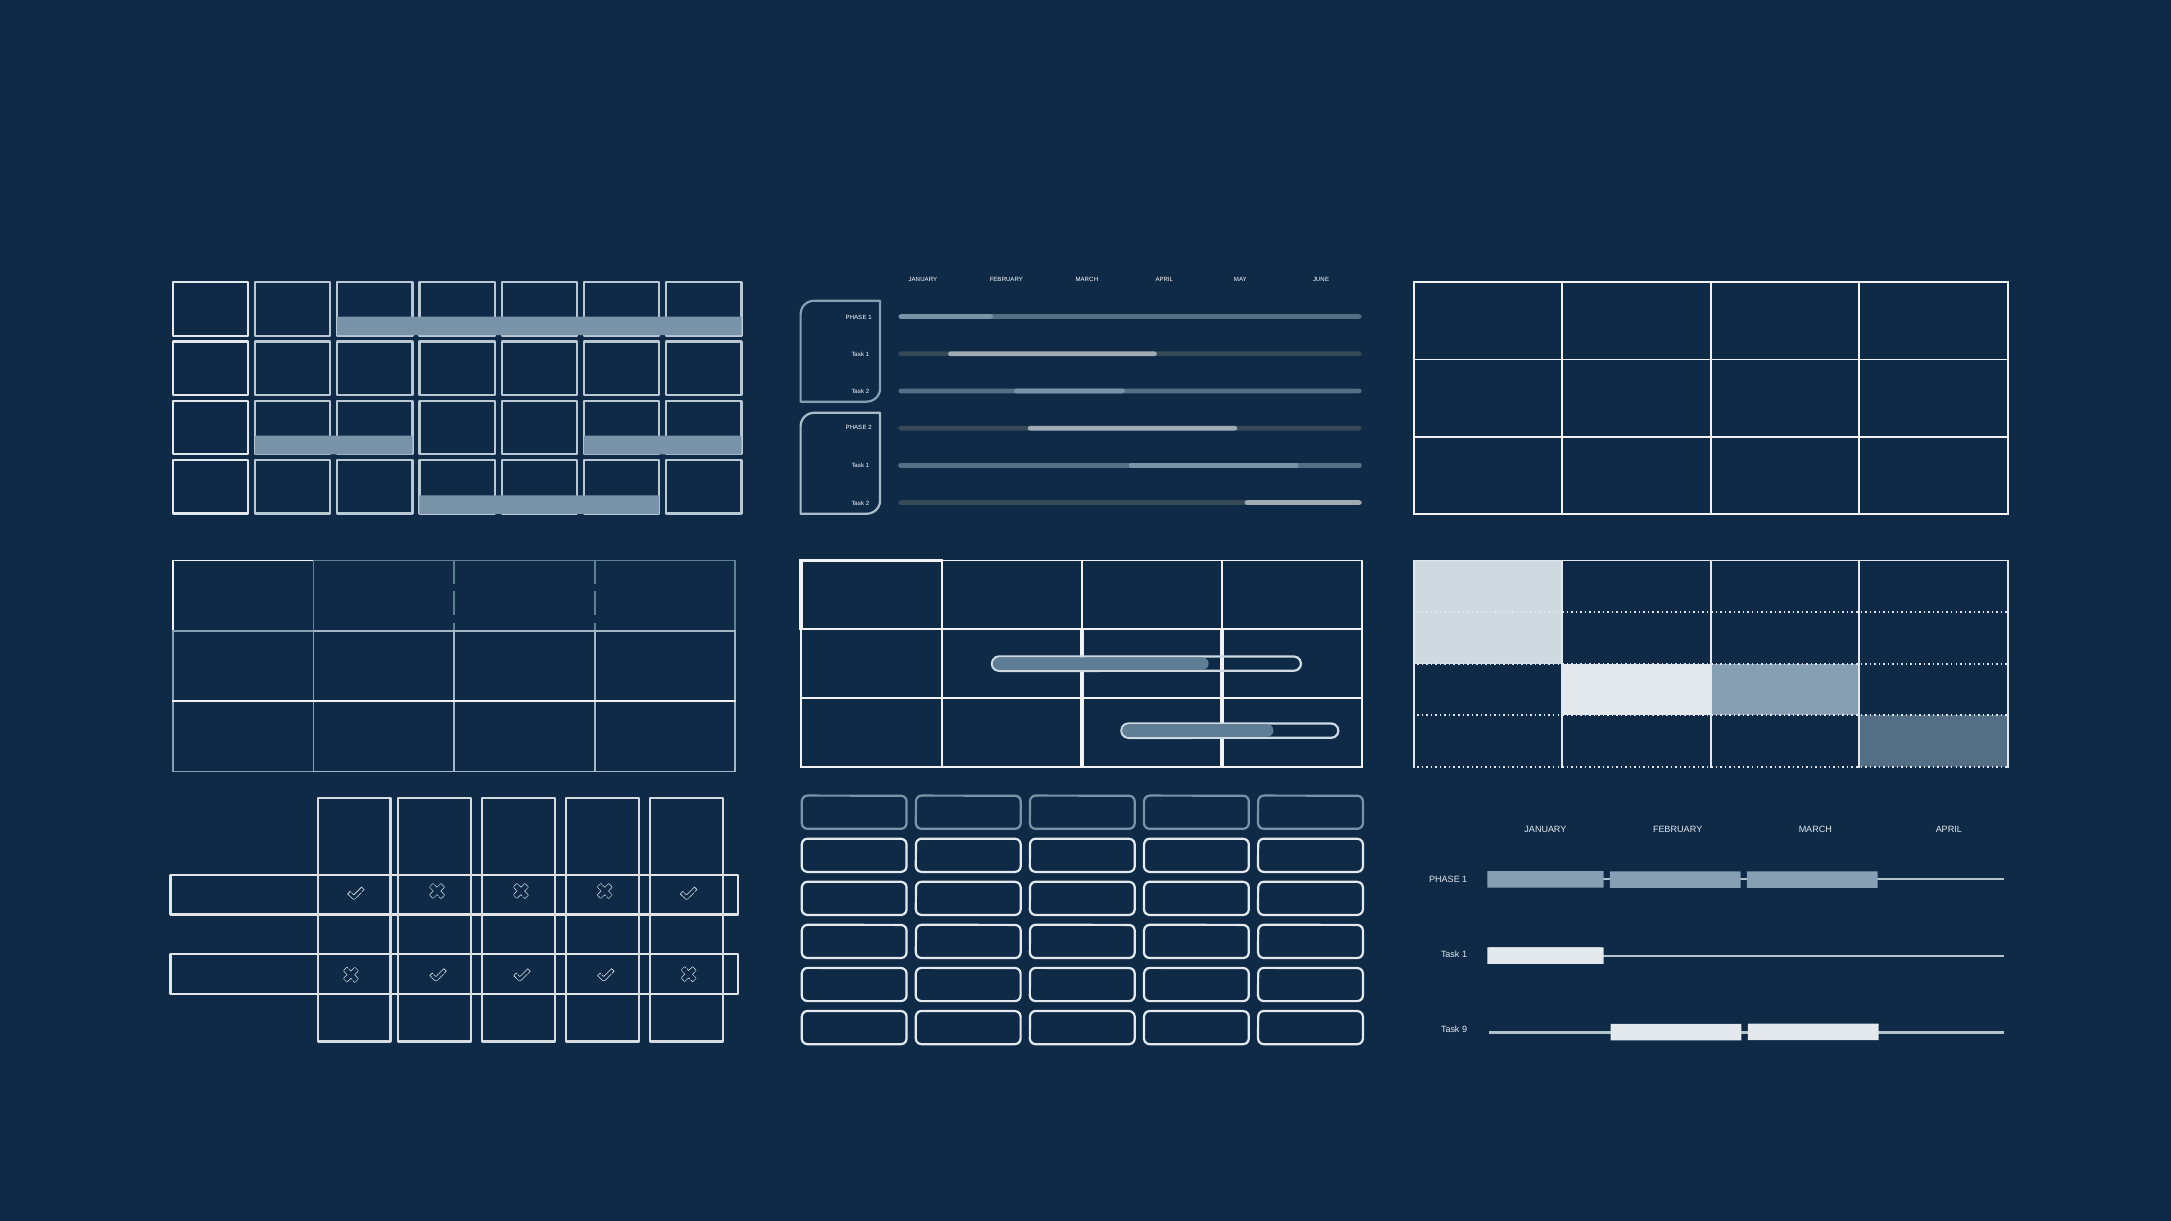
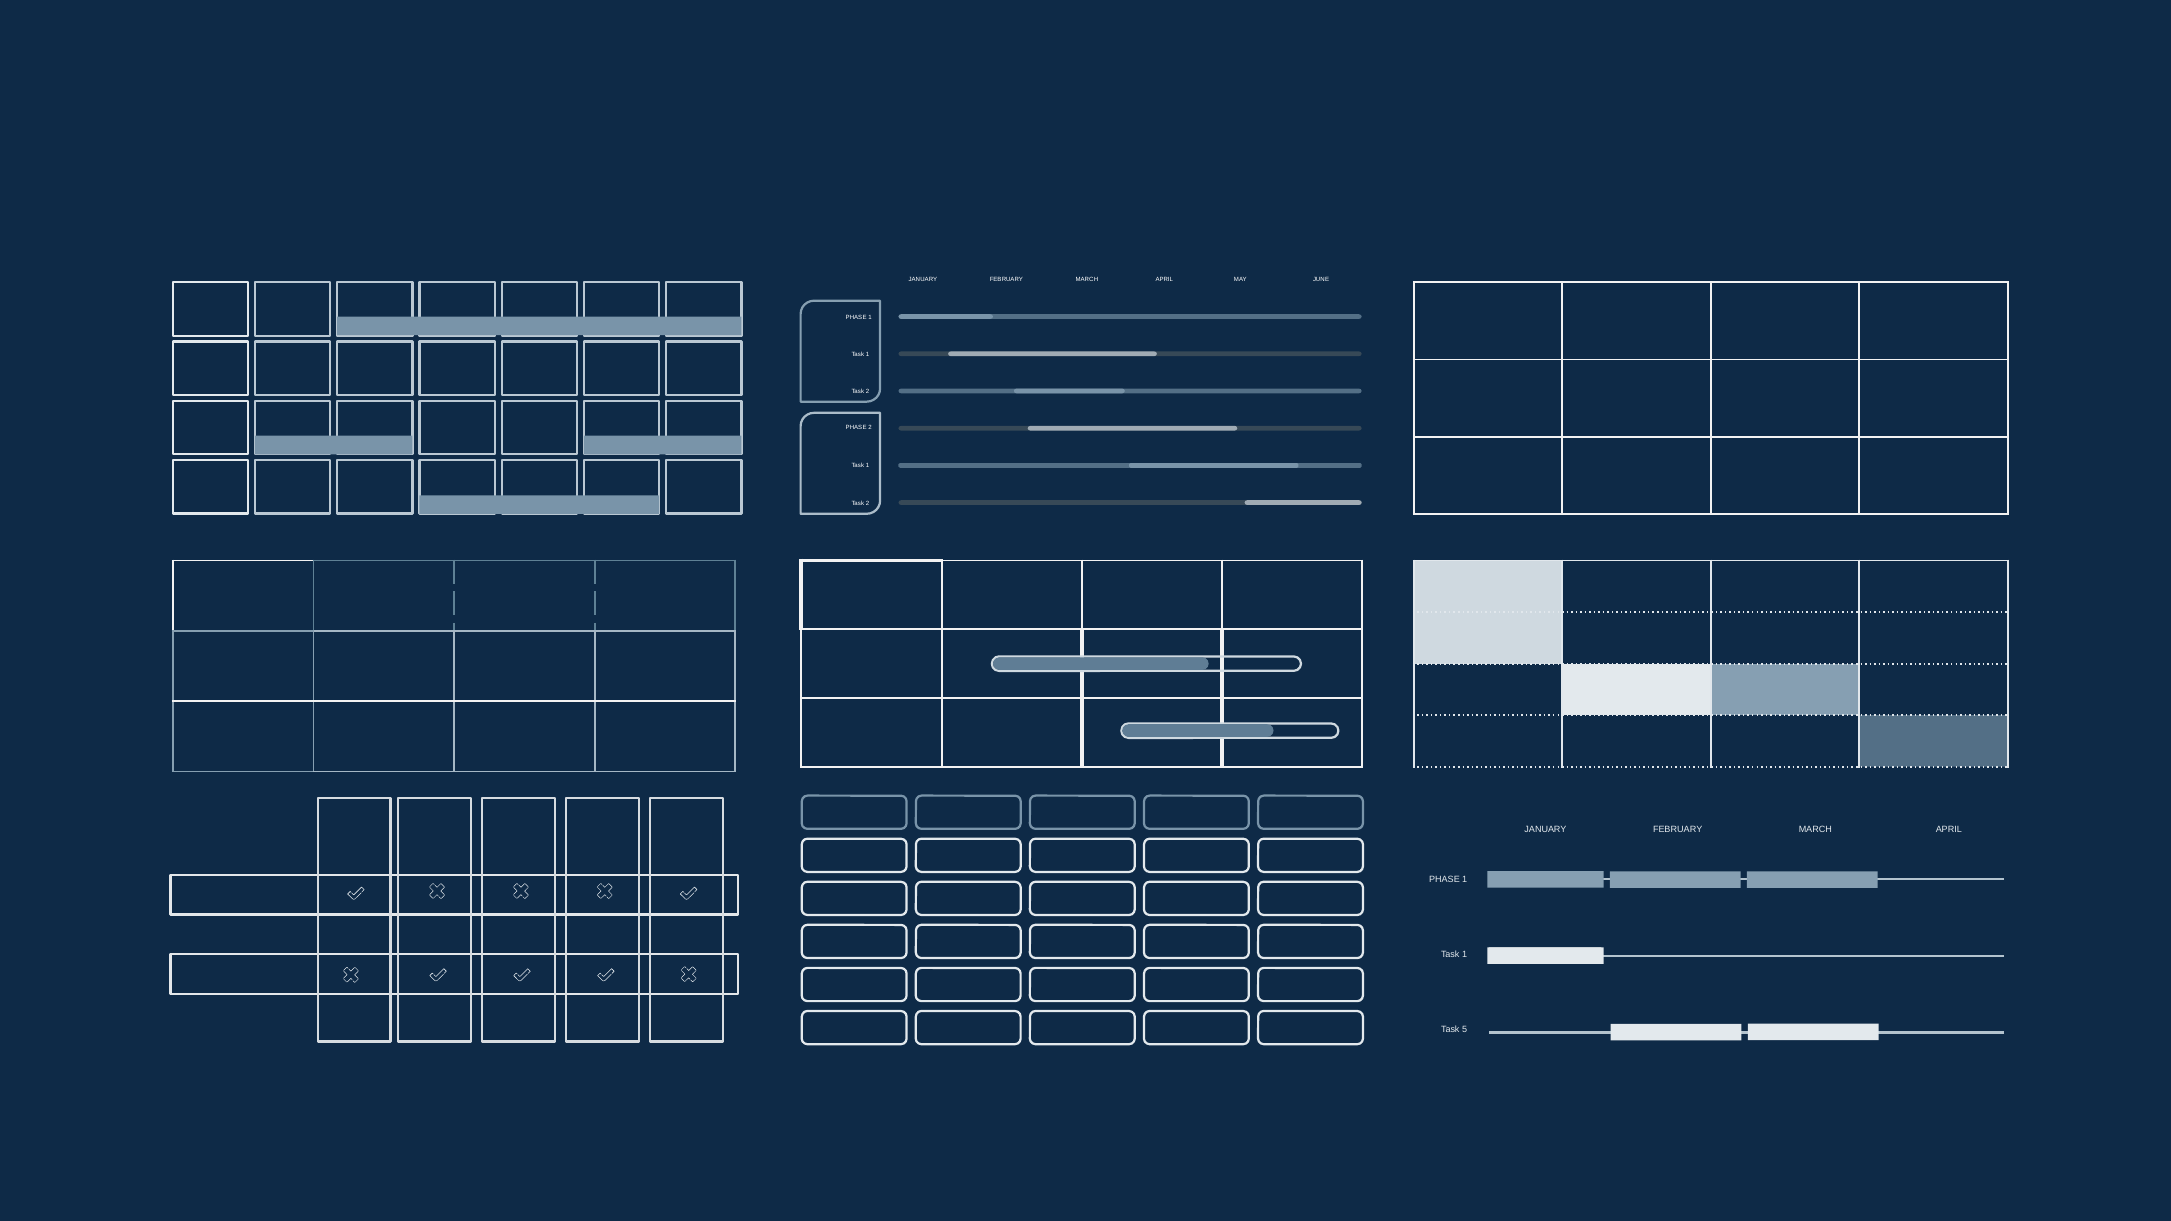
9: 9 -> 5
